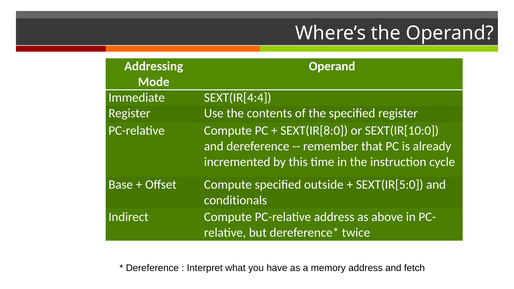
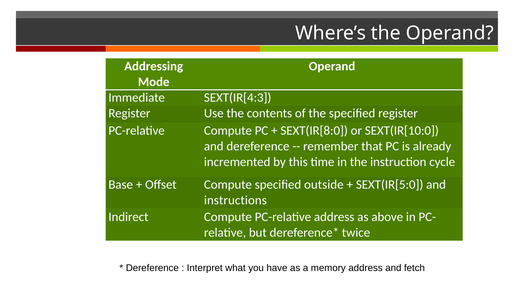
SEXT(IR[4:4: SEXT(IR[4:4 -> SEXT(IR[4:3
conditionals: conditionals -> instructions
